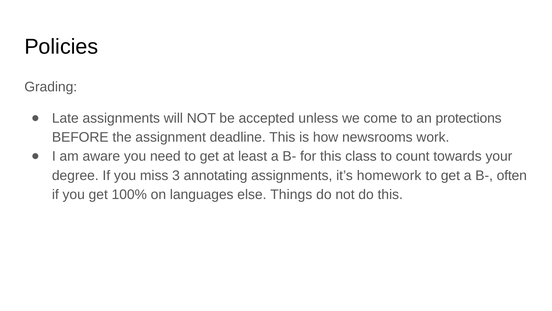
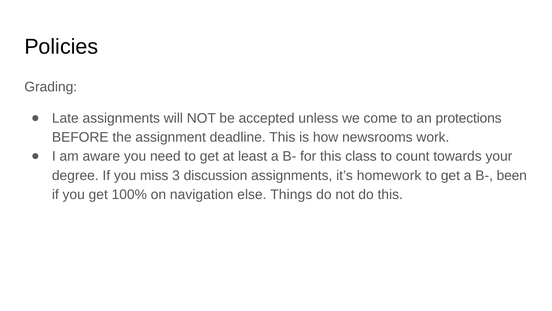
annotating: annotating -> discussion
often: often -> been
languages: languages -> navigation
